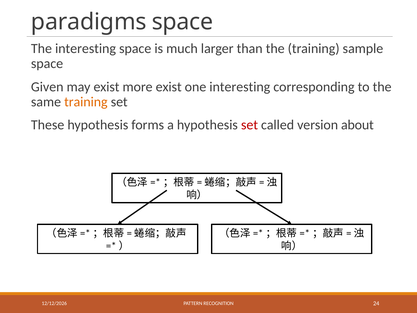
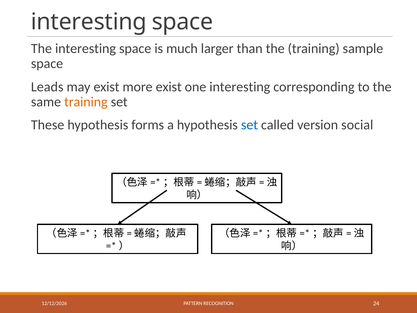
paradigms at (89, 22): paradigms -> interesting
Given: Given -> Leads
set at (250, 125) colour: red -> blue
about: about -> social
